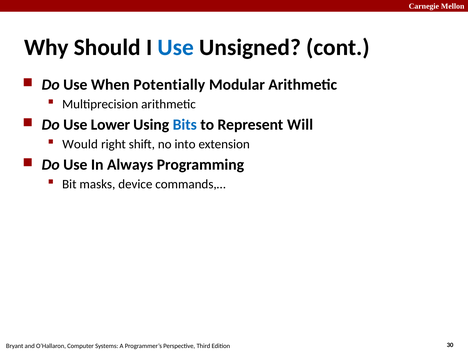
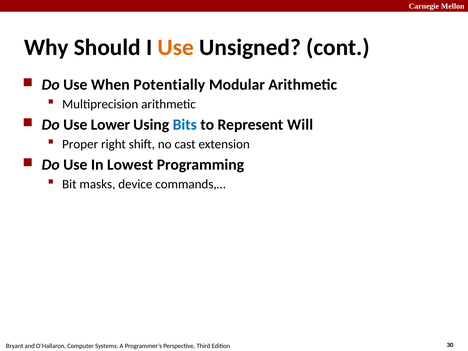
Use at (176, 47) colour: blue -> orange
Would: Would -> Proper
into: into -> cast
Always: Always -> Lowest
